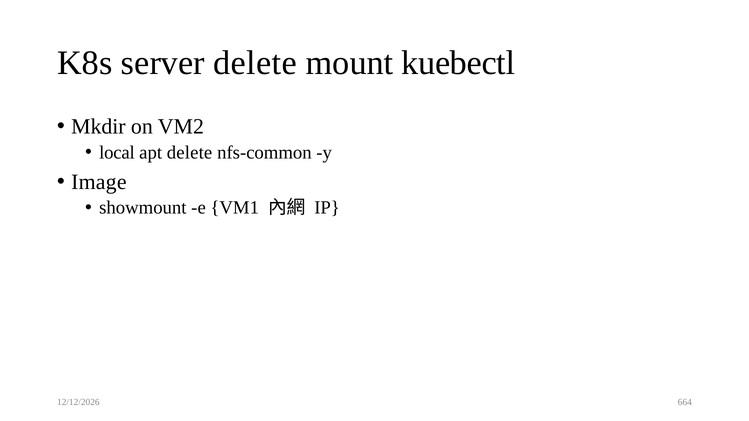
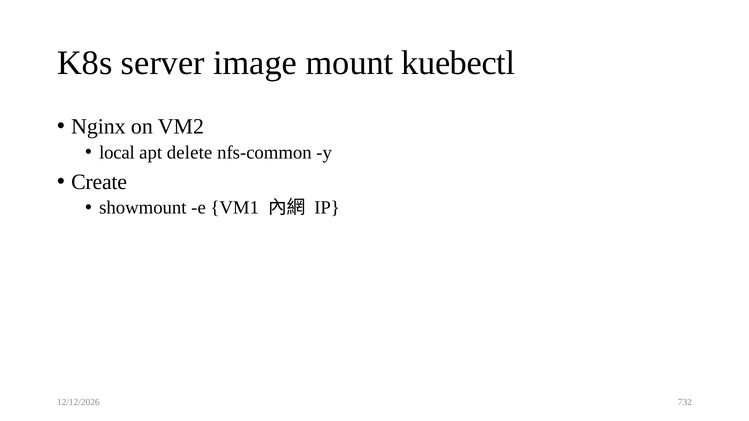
server delete: delete -> image
Mkdir: Mkdir -> Nginx
Image: Image -> Create
664: 664 -> 732
